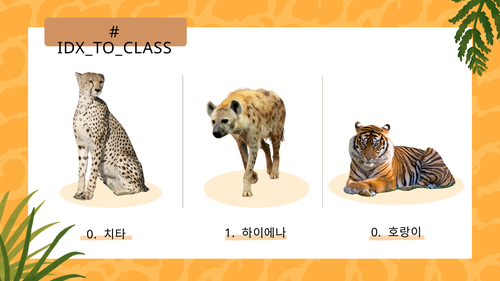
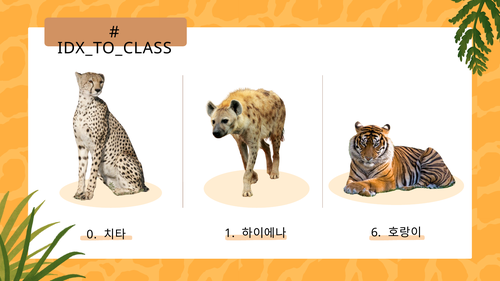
0 at (376, 233): 0 -> 6
